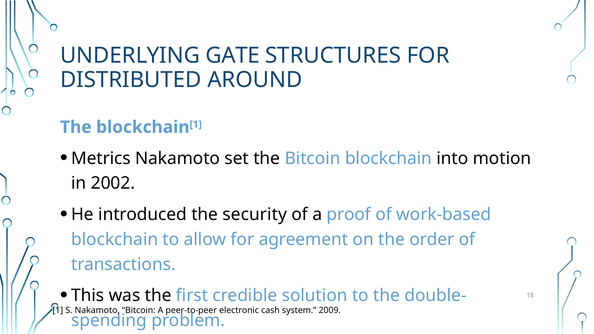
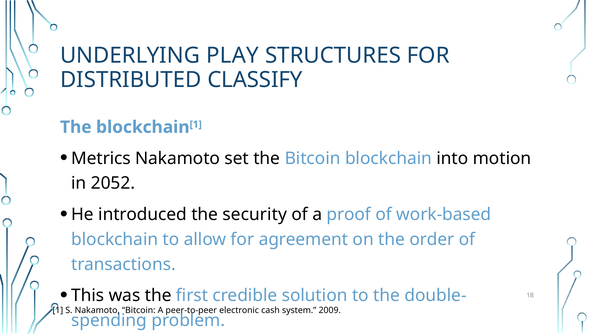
GATE: GATE -> PLAY
AROUND: AROUND -> CLASSIFY
2002: 2002 -> 2052
